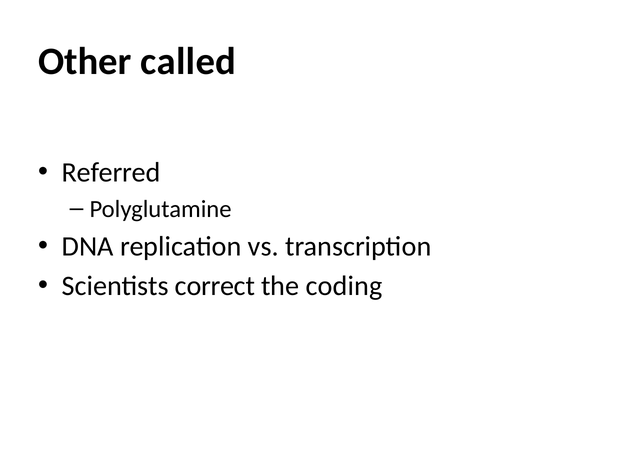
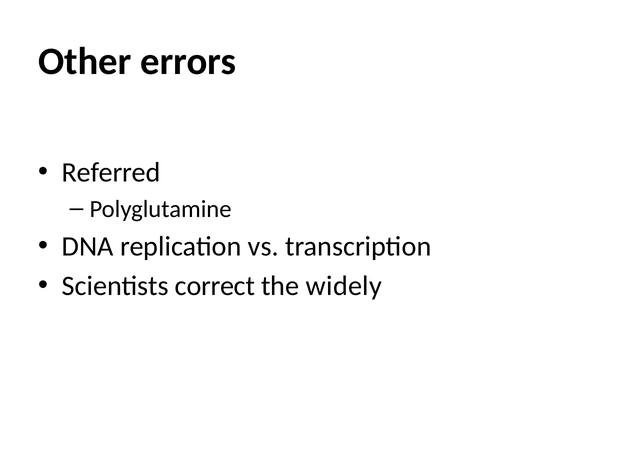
called: called -> errors
coding: coding -> widely
